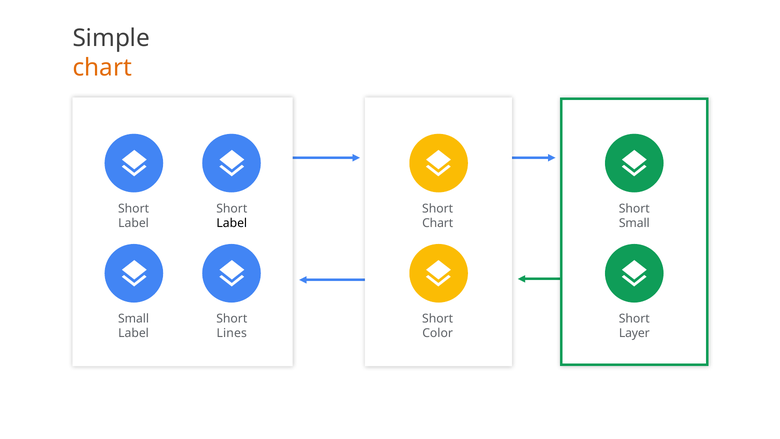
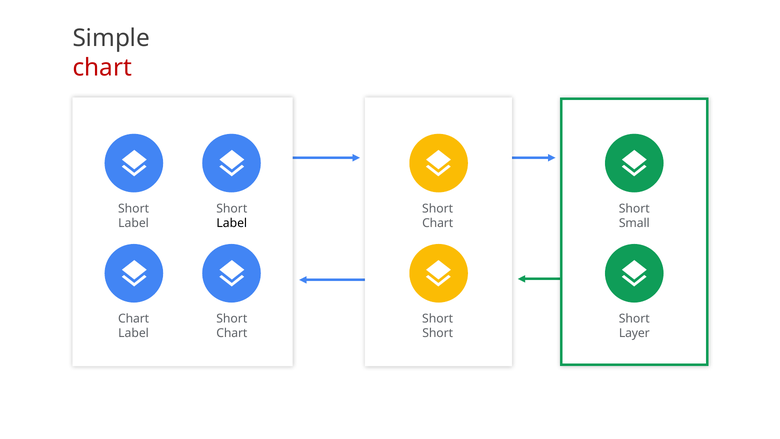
chart at (102, 68) colour: orange -> red
Small at (134, 319): Small -> Chart
Lines at (232, 333): Lines -> Chart
Color at (438, 333): Color -> Short
